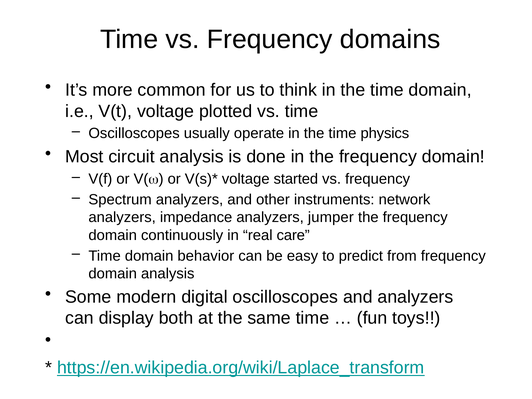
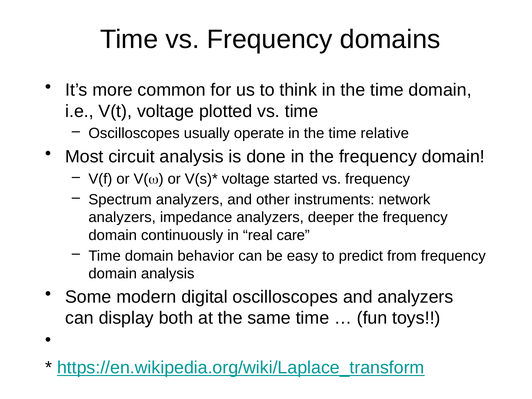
physics: physics -> relative
jumper: jumper -> deeper
